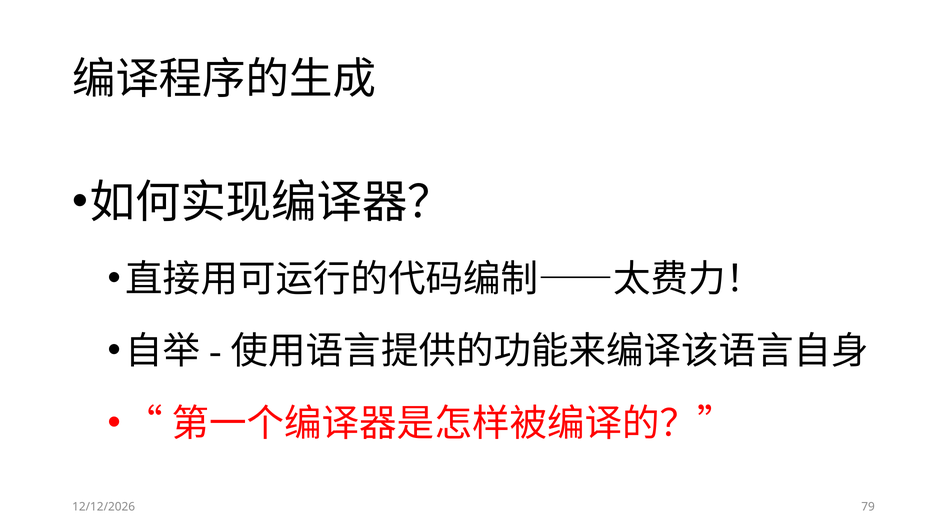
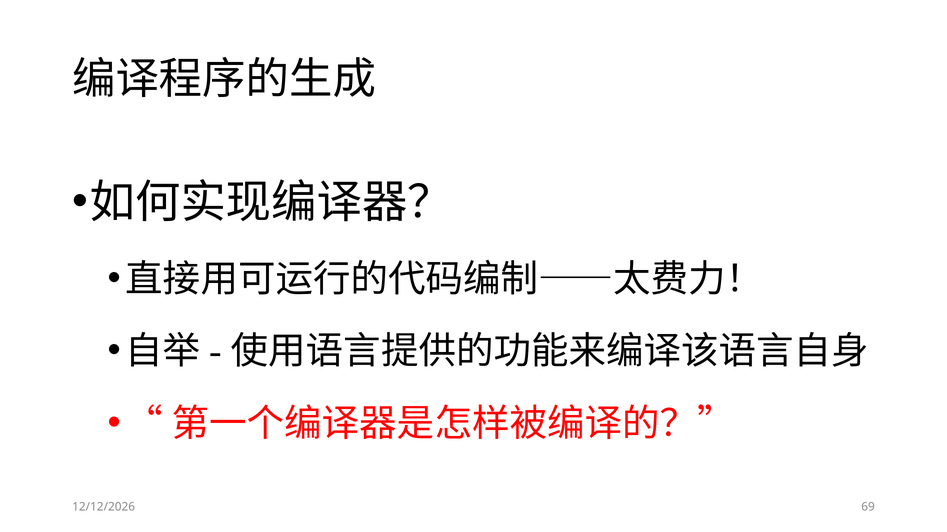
79: 79 -> 69
